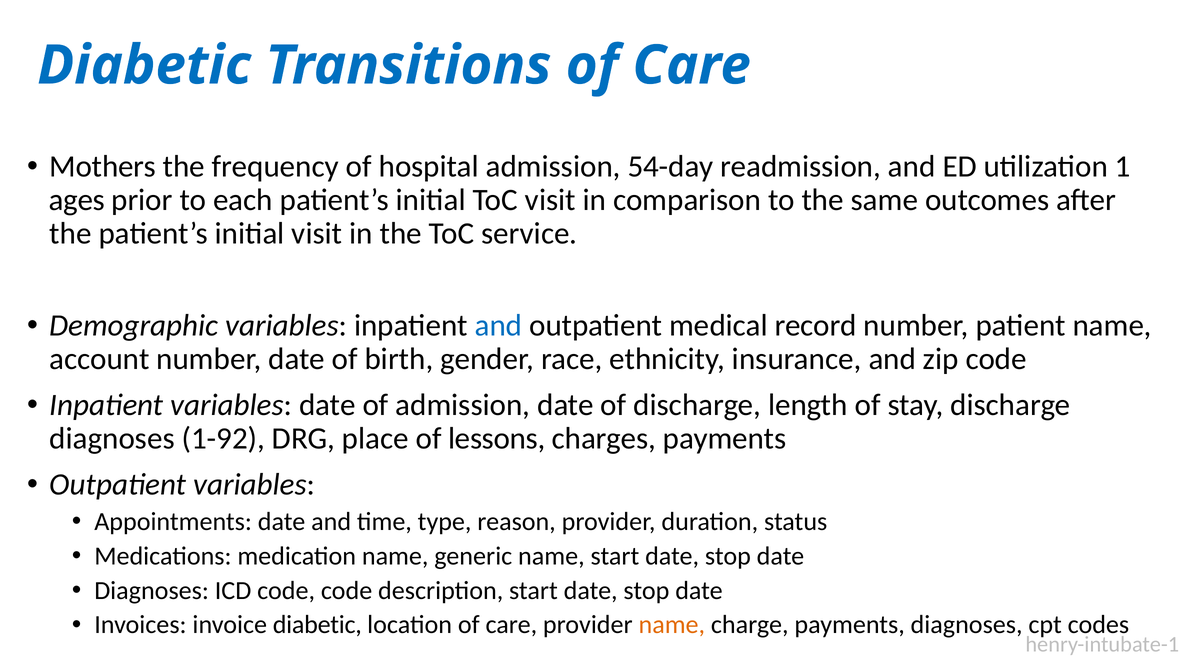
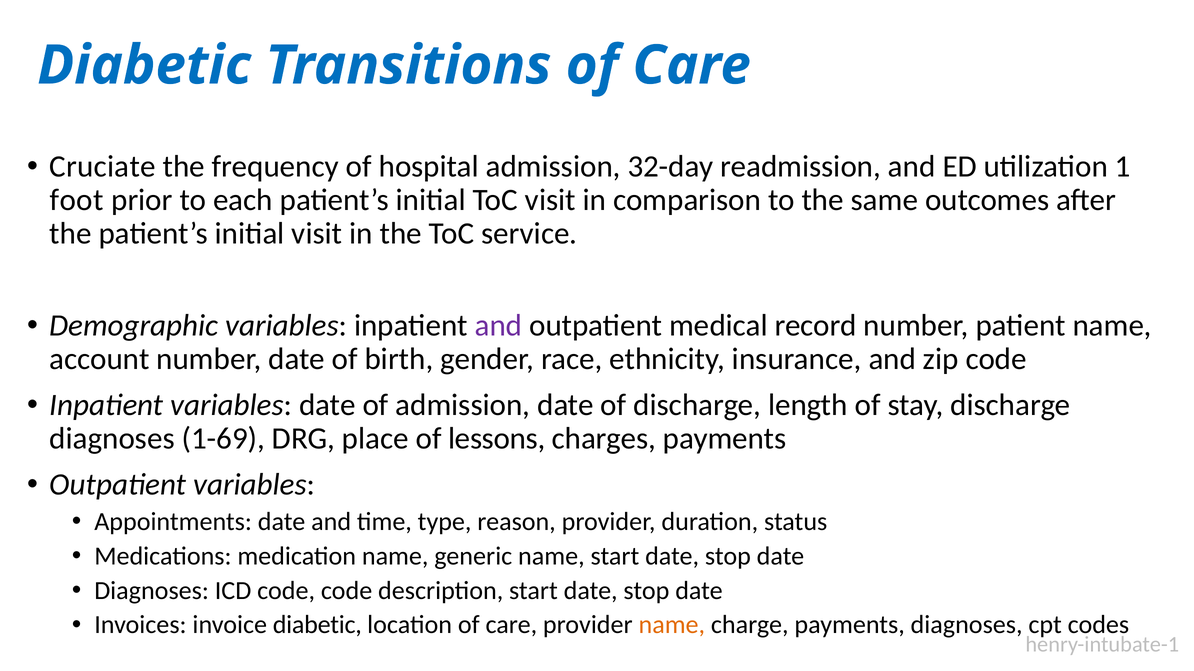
Mothers: Mothers -> Cruciate
54-day: 54-day -> 32-day
ages: ages -> foot
and at (498, 326) colour: blue -> purple
1-92: 1-92 -> 1-69
